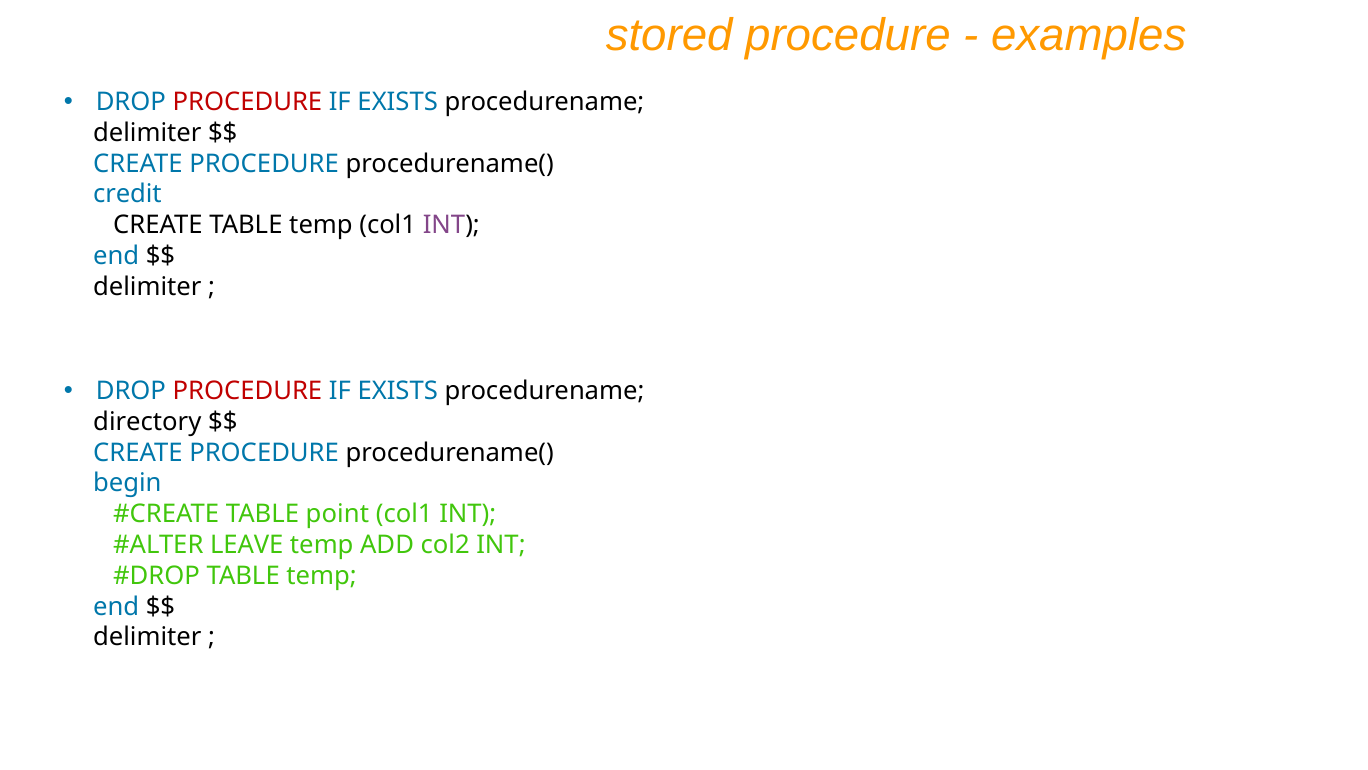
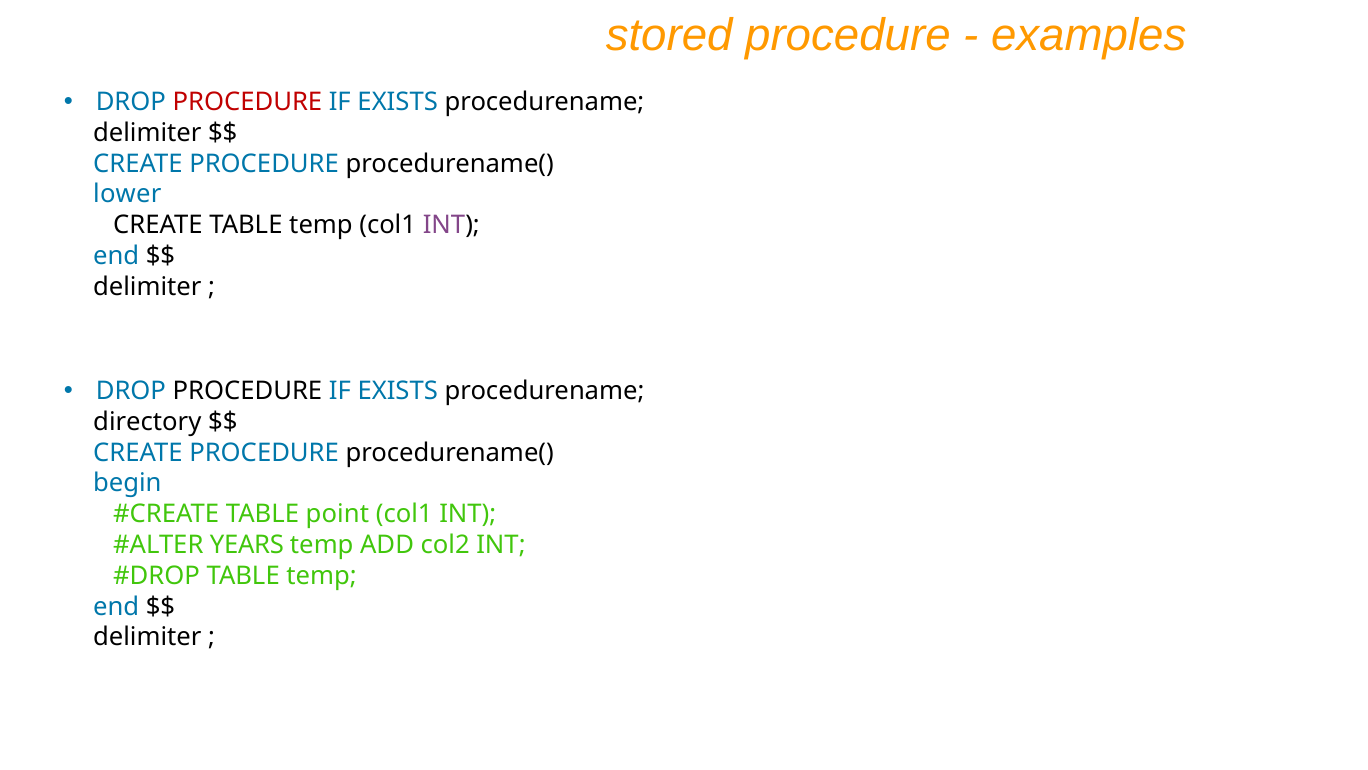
credit: credit -> lower
PROCEDURE at (247, 391) colour: red -> black
LEAVE: LEAVE -> YEARS
